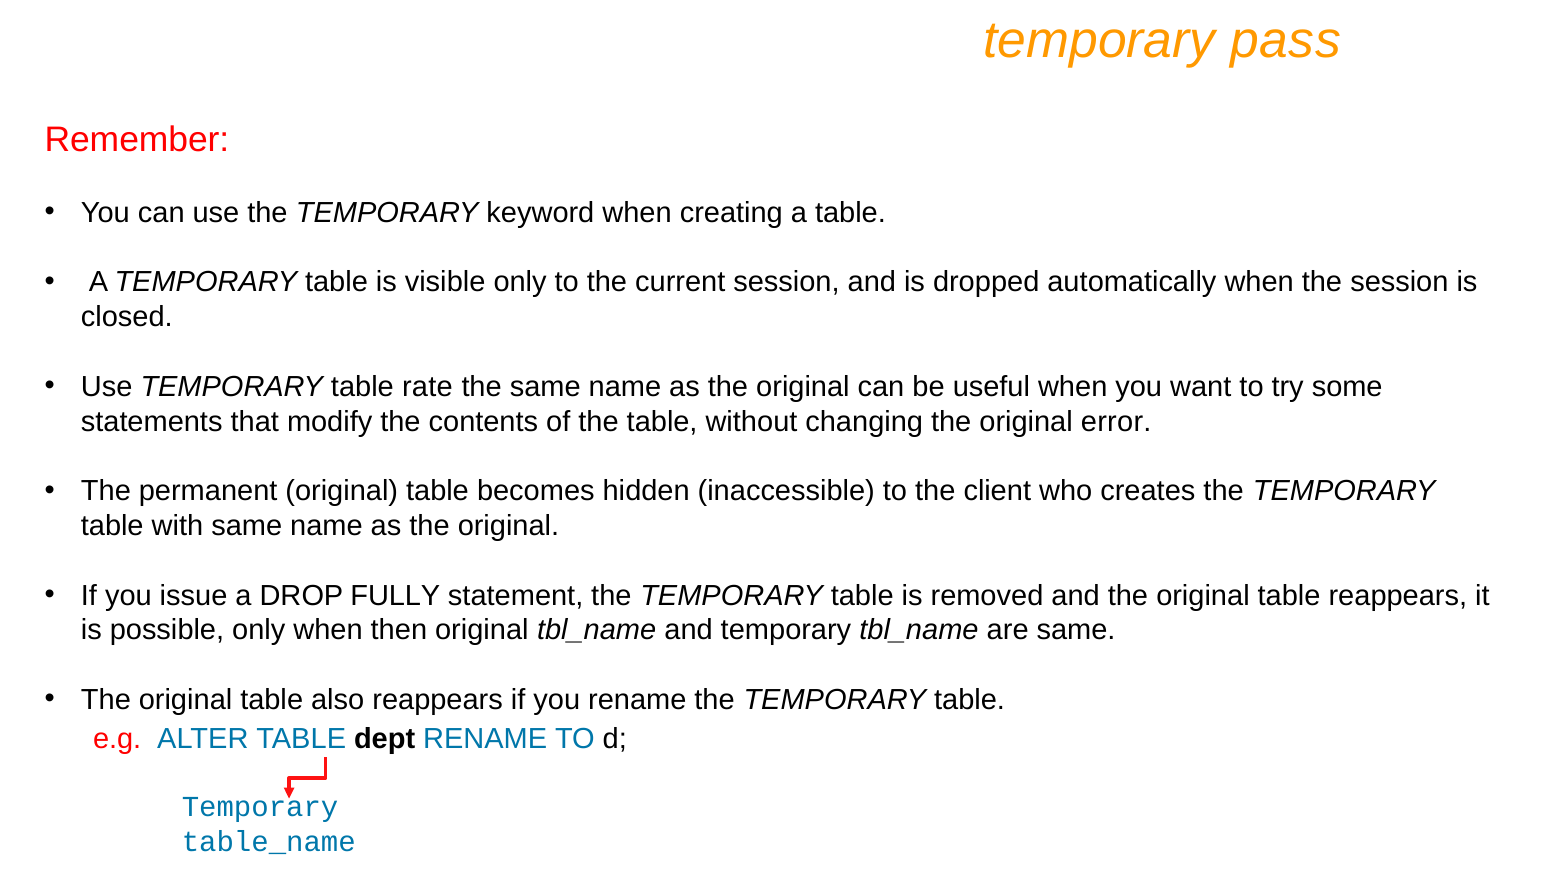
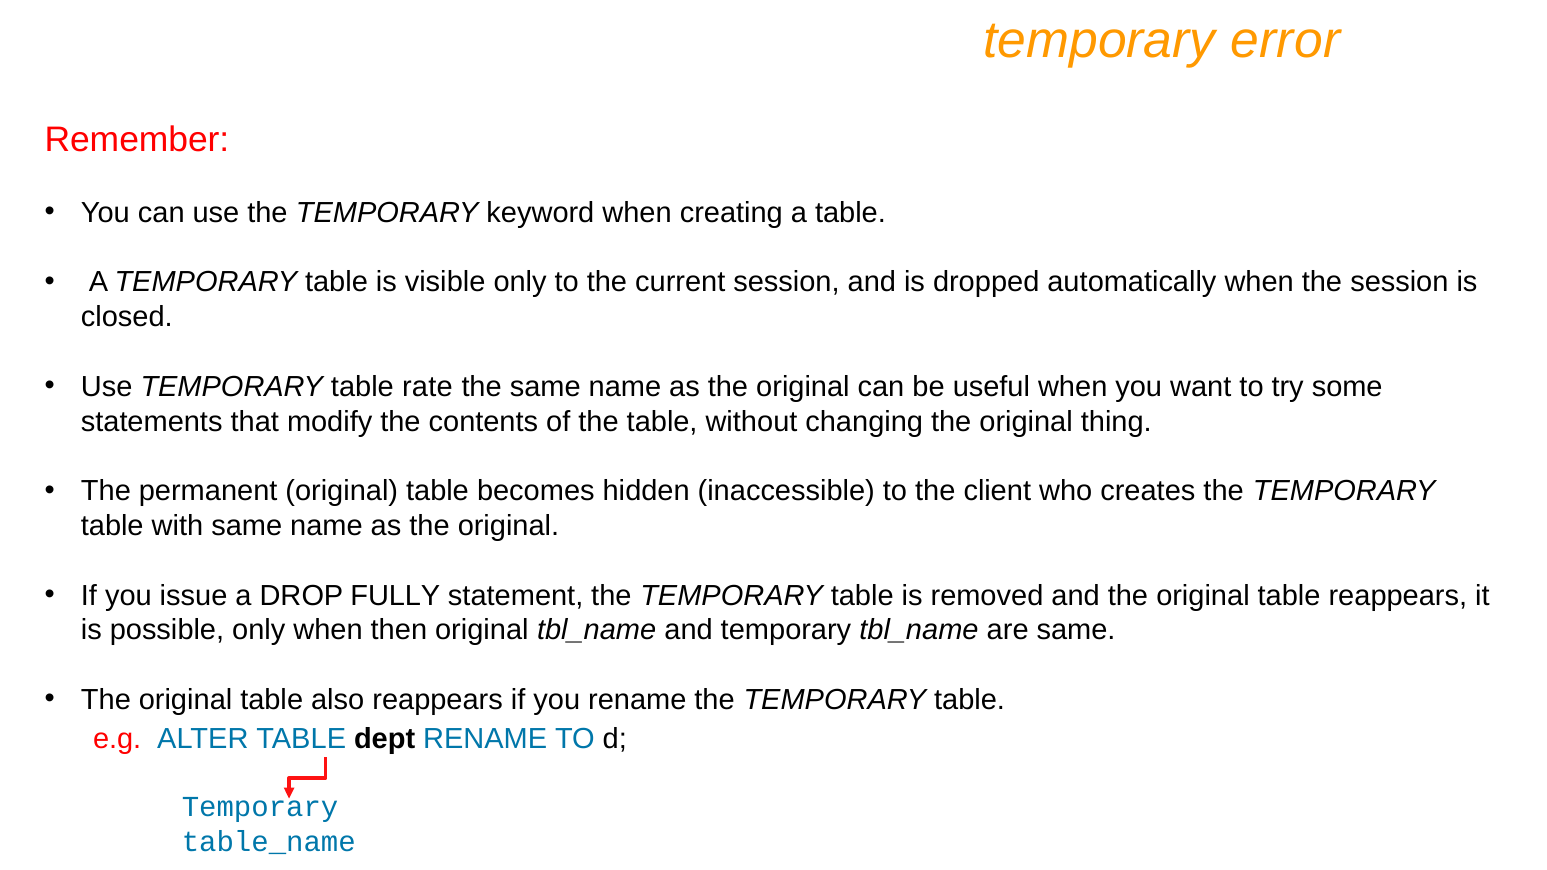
pass: pass -> error
error: error -> thing
